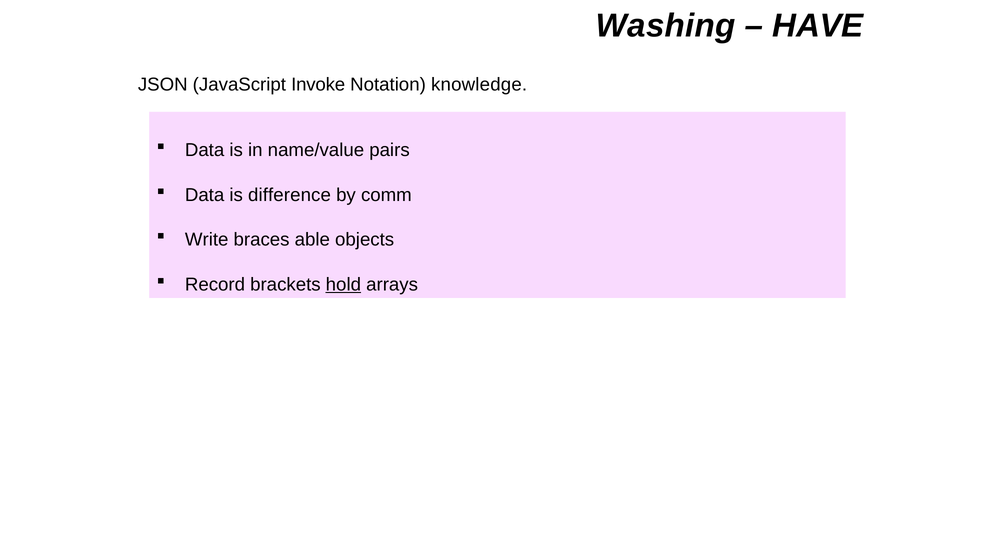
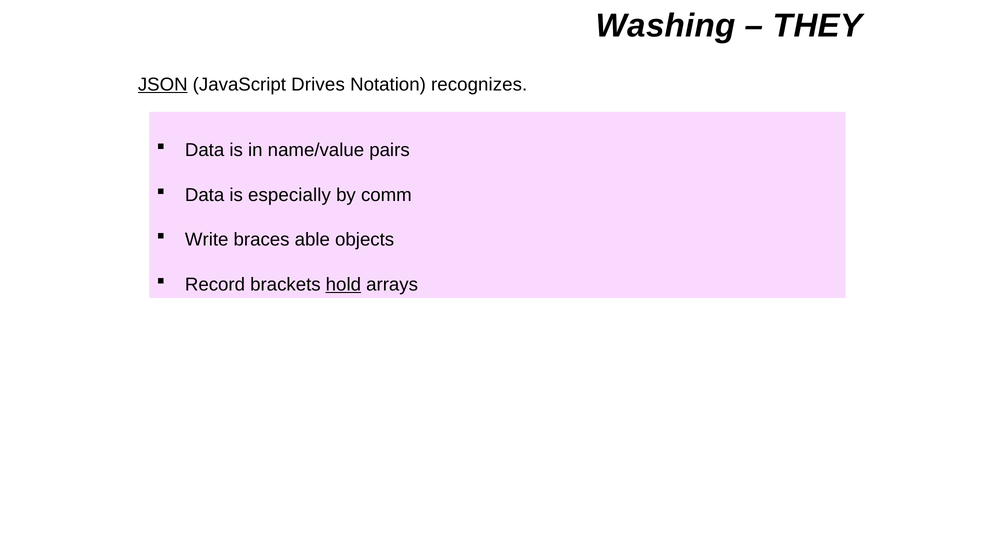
HAVE: HAVE -> THEY
JSON underline: none -> present
Invoke: Invoke -> Drives
knowledge: knowledge -> recognizes
difference: difference -> especially
